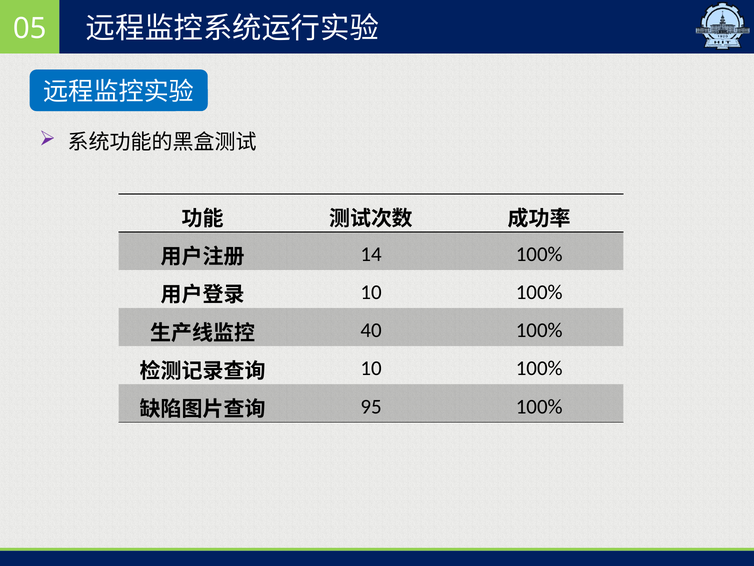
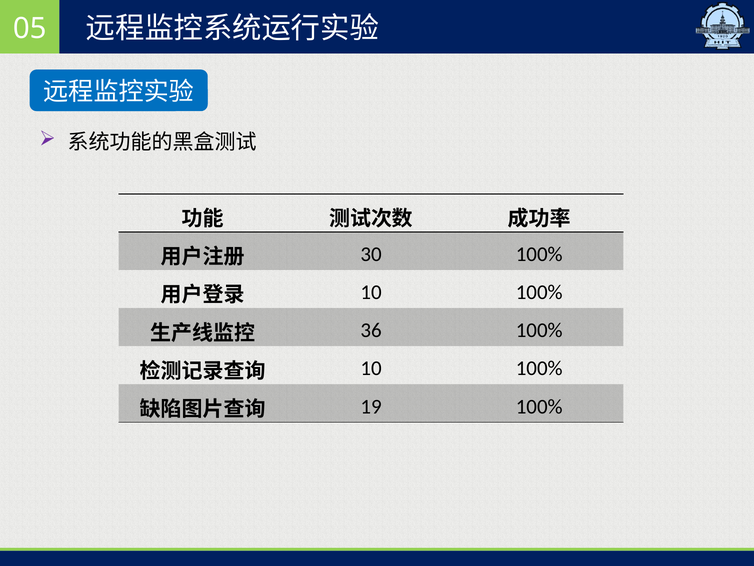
14: 14 -> 30
40: 40 -> 36
95: 95 -> 19
